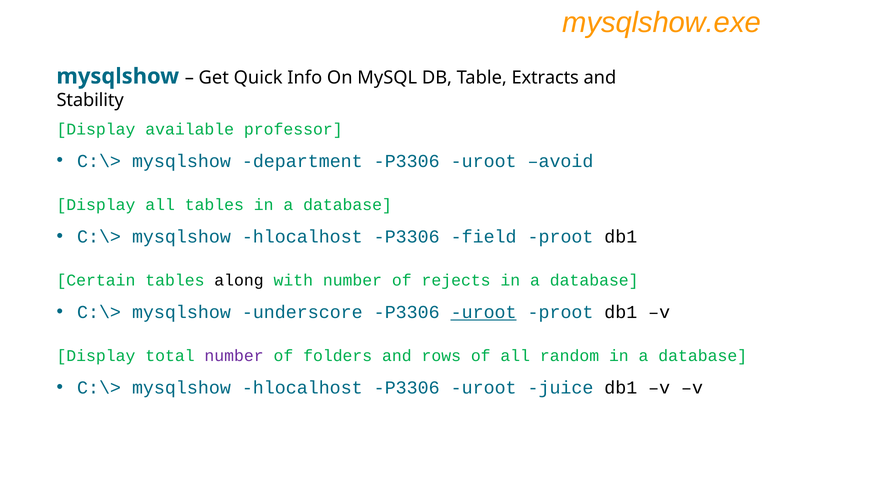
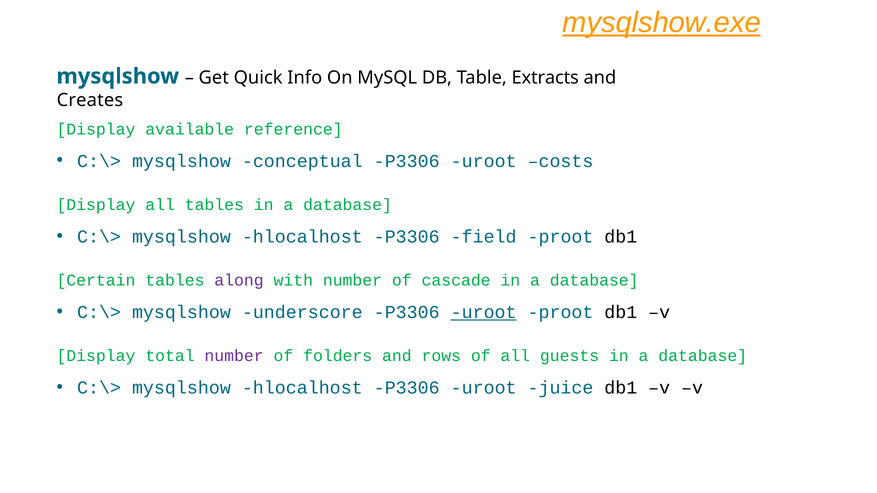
mysqlshow.exe underline: none -> present
Stability: Stability -> Creates
professor: professor -> reference
department: department -> conceptual
avoid: avoid -> costs
along colour: black -> purple
rejects: rejects -> cascade
random: random -> guests
